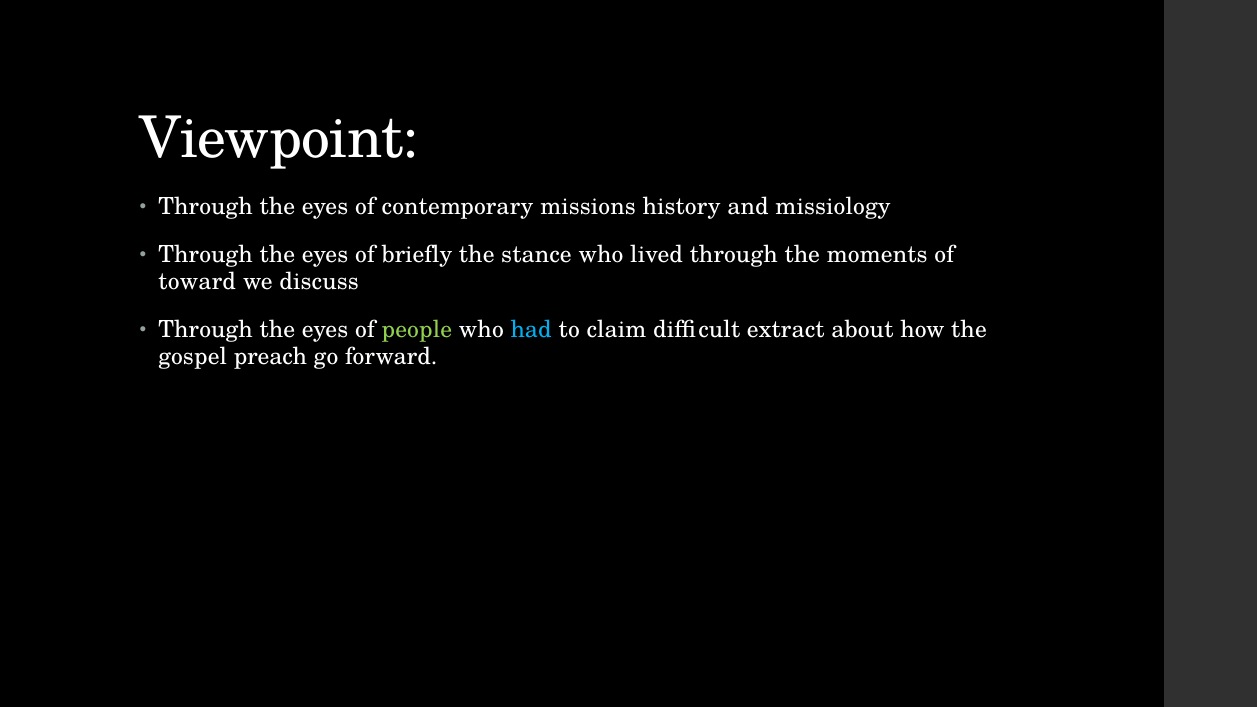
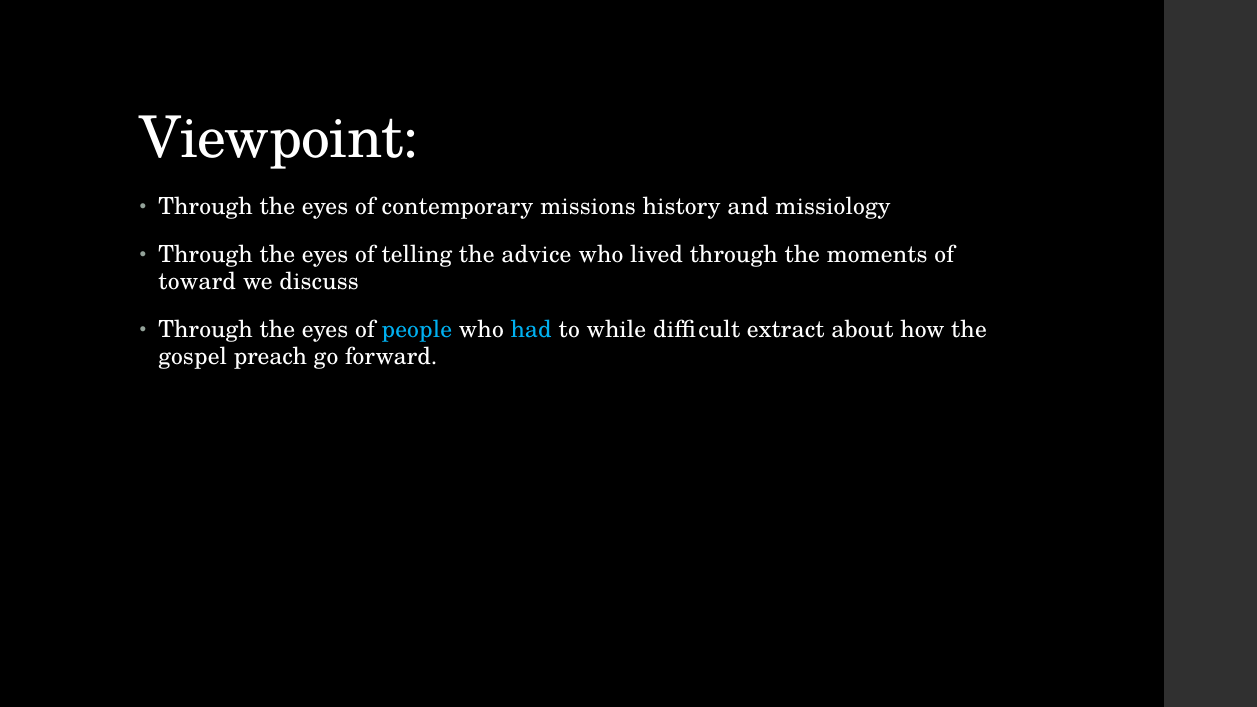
briefly: briefly -> telling
stance: stance -> advice
people colour: light green -> light blue
claim: claim -> while
